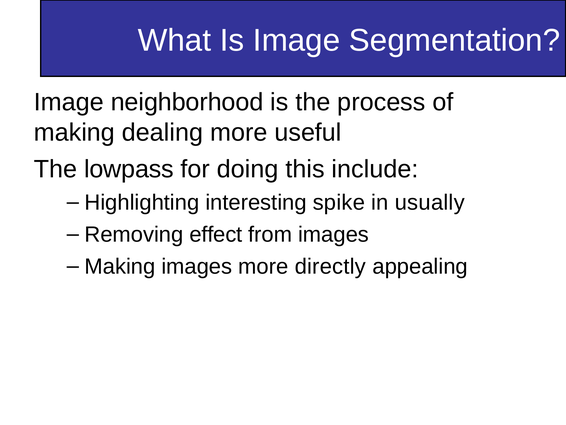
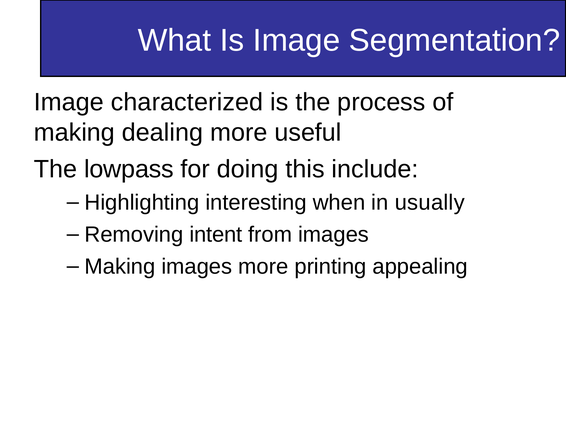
neighborhood: neighborhood -> characterized
spike: spike -> when
effect: effect -> intent
directly: directly -> printing
